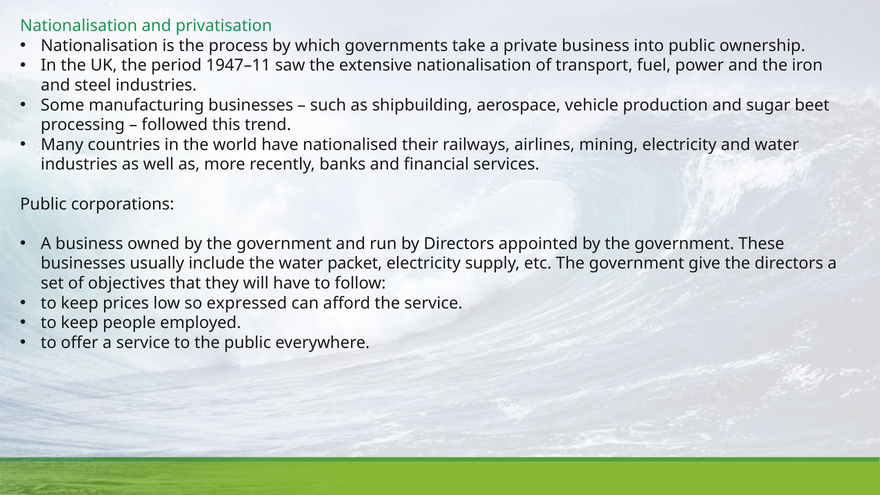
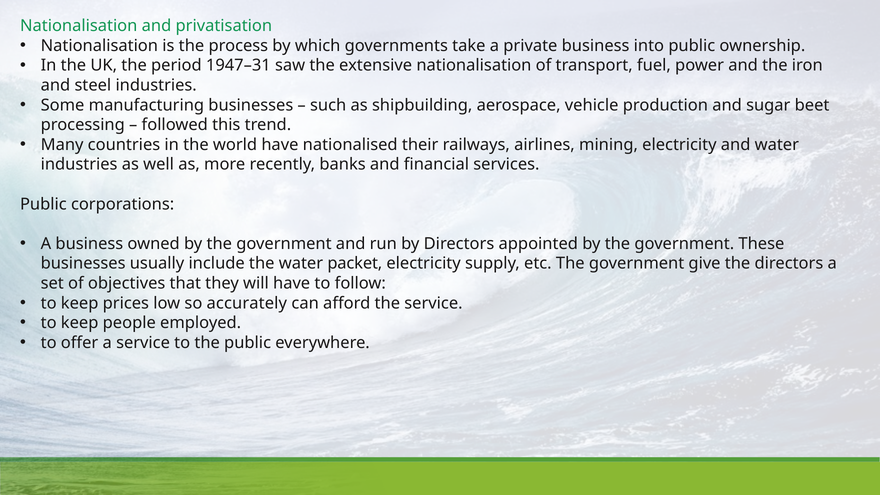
1947–11: 1947–11 -> 1947–31
expressed: expressed -> accurately
